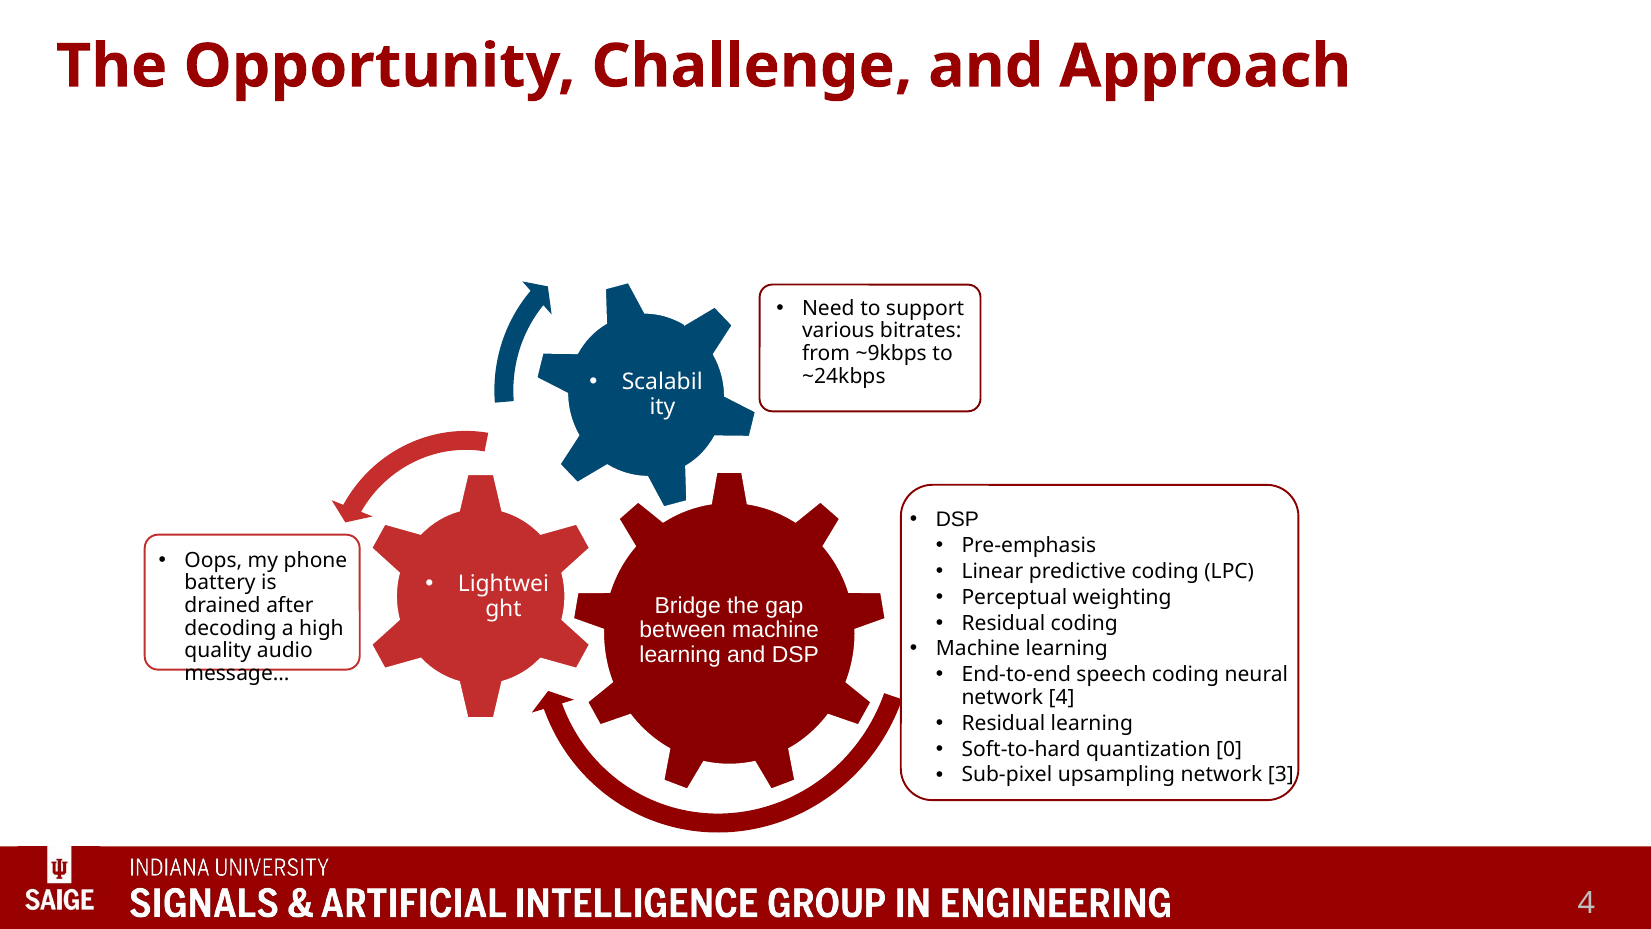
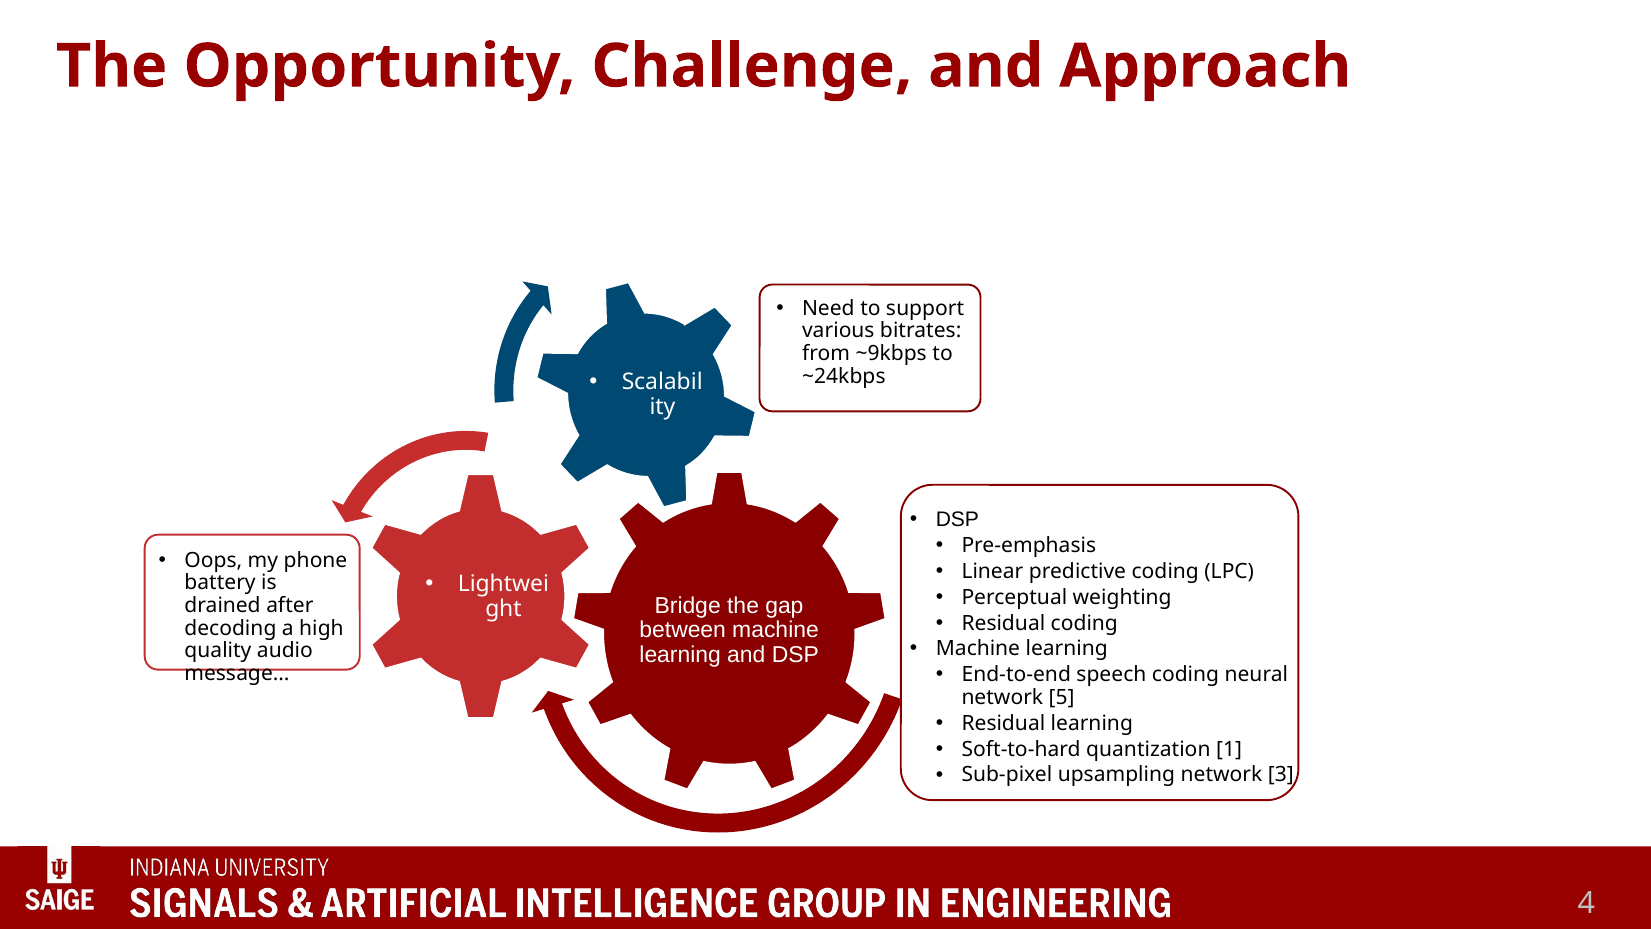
network 4: 4 -> 5
0: 0 -> 1
